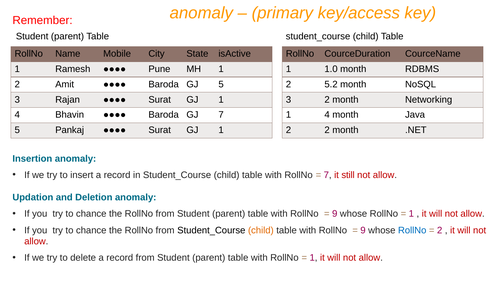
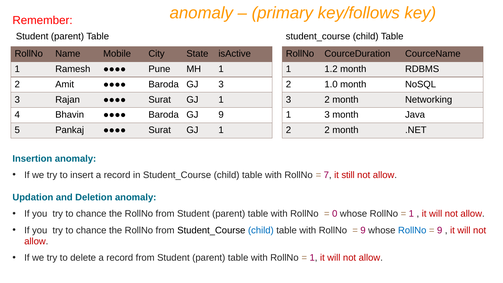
key/access: key/access -> key/follows
1.0: 1.0 -> 1.2
GJ 5: 5 -> 3
5.2: 5.2 -> 1.0
GJ 7: 7 -> 9
4 at (327, 115): 4 -> 3
9 at (335, 214): 9 -> 0
child at (261, 230) colour: orange -> blue
2 at (440, 230): 2 -> 9
